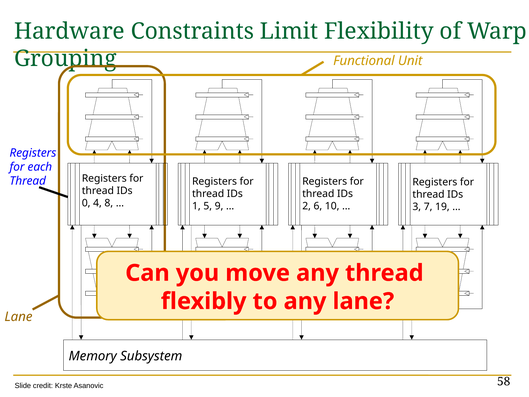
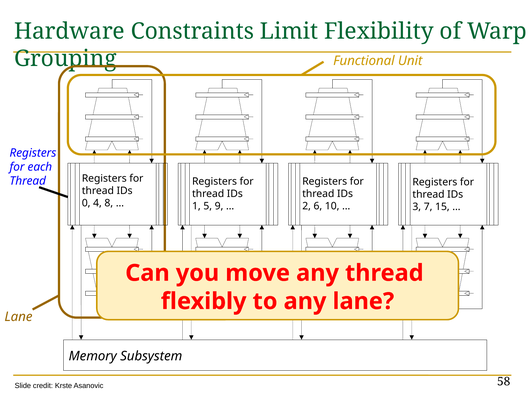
19: 19 -> 15
